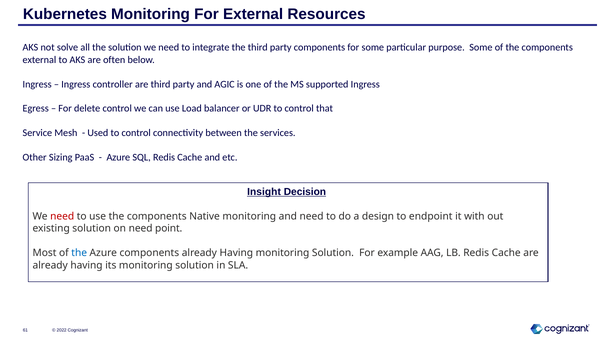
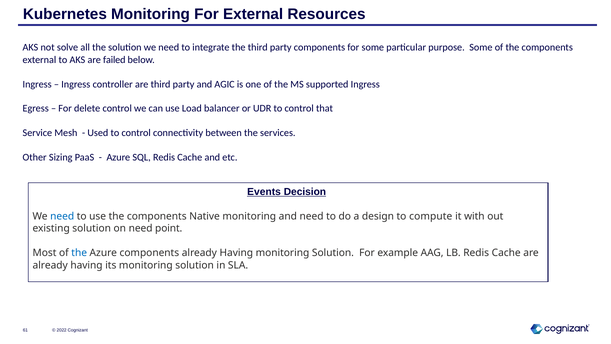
often: often -> failed
Insight: Insight -> Events
need at (62, 216) colour: red -> blue
endpoint: endpoint -> compute
